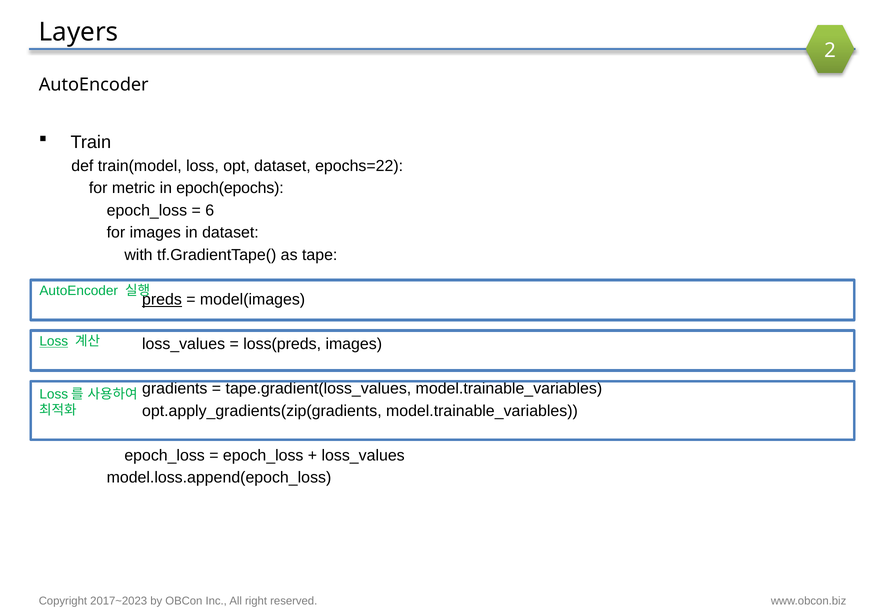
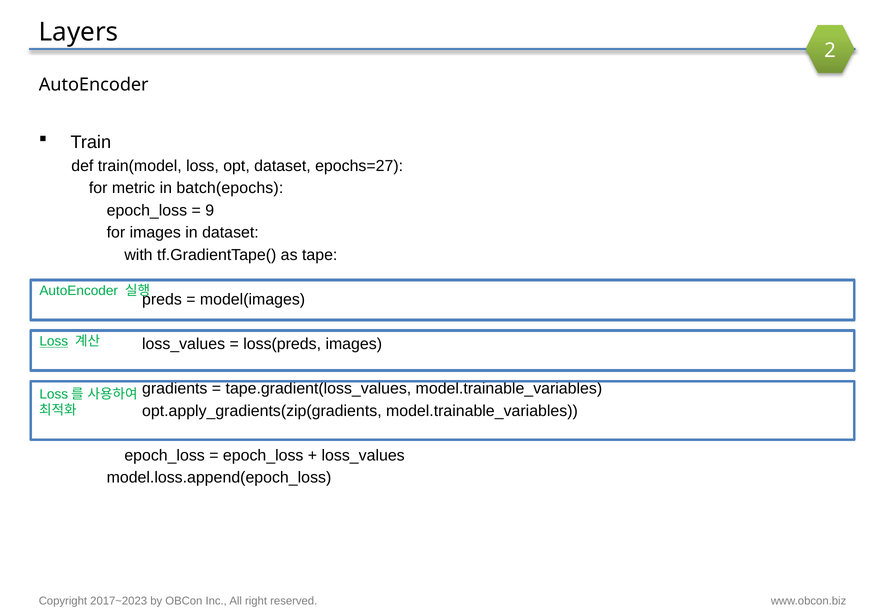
epochs=22: epochs=22 -> epochs=27
epoch(epochs: epoch(epochs -> batch(epochs
6: 6 -> 9
preds underline: present -> none
